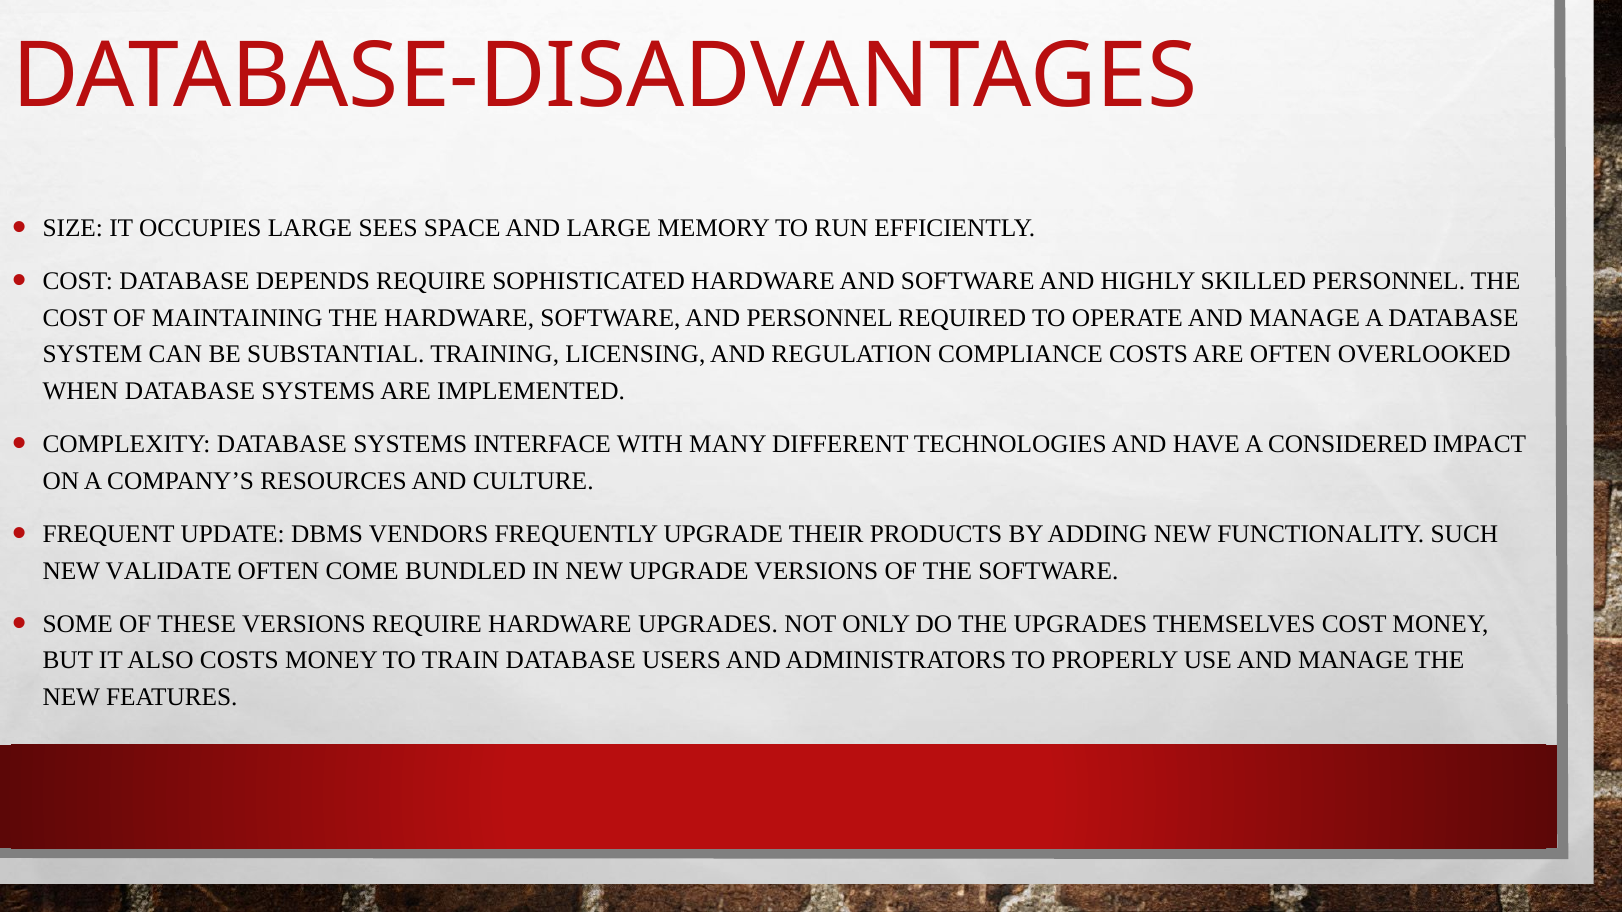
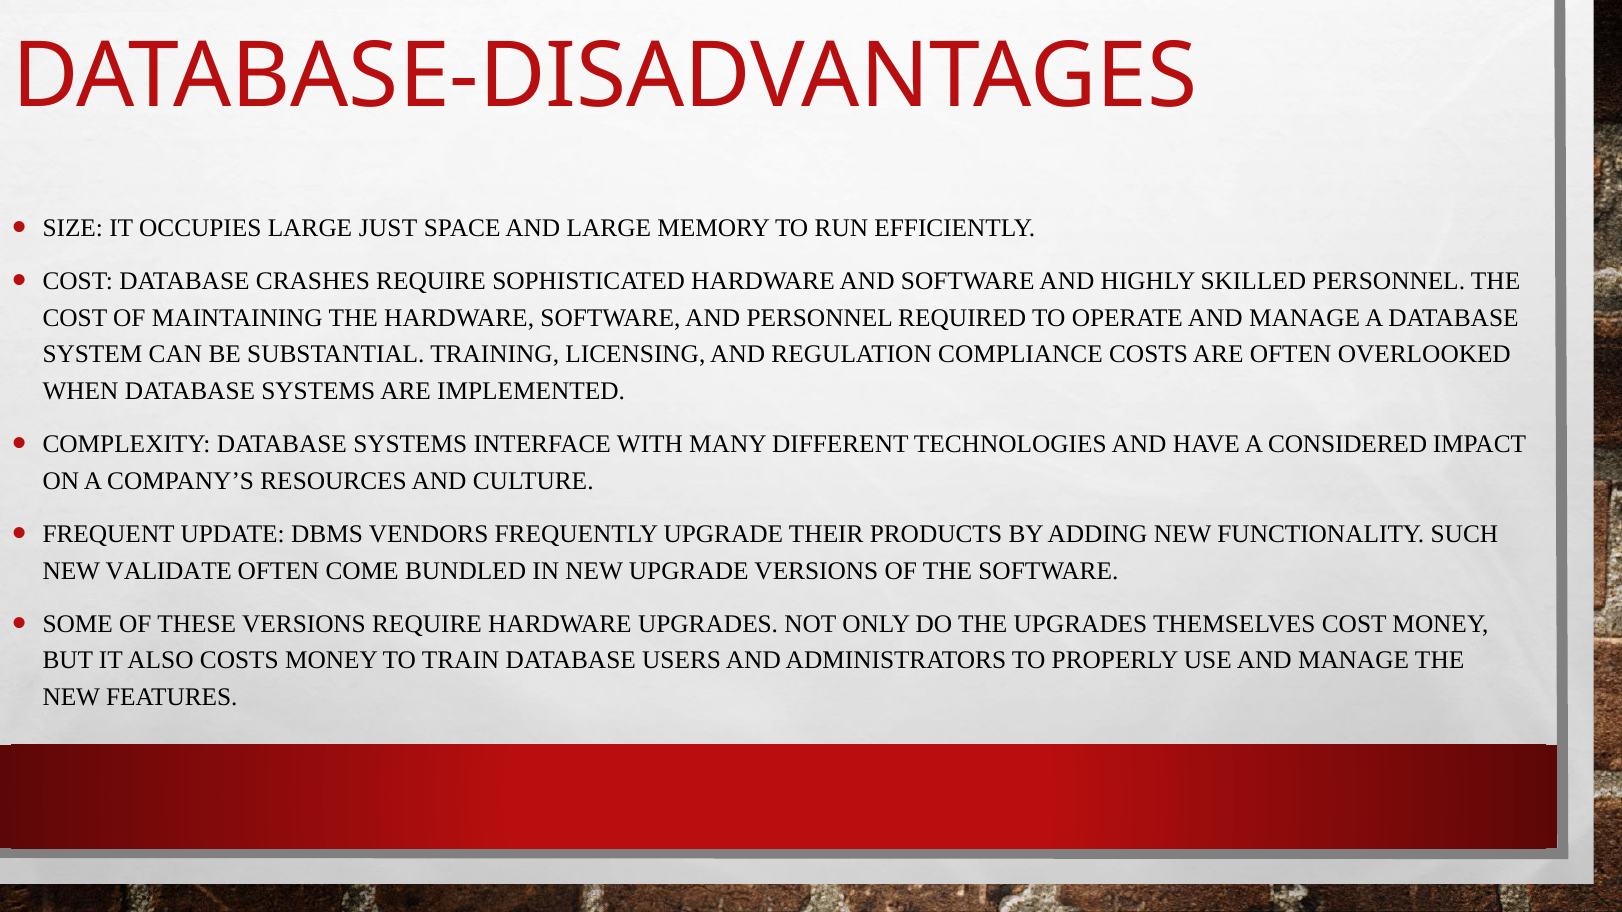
SEES: SEES -> JUST
DEPENDS: DEPENDS -> CRASHES
